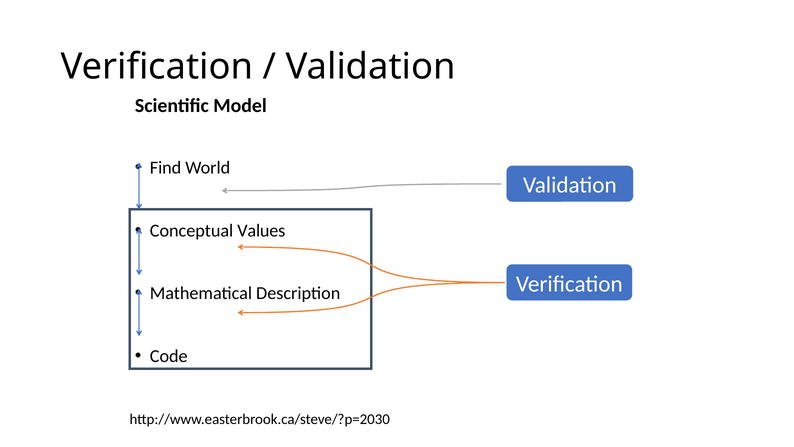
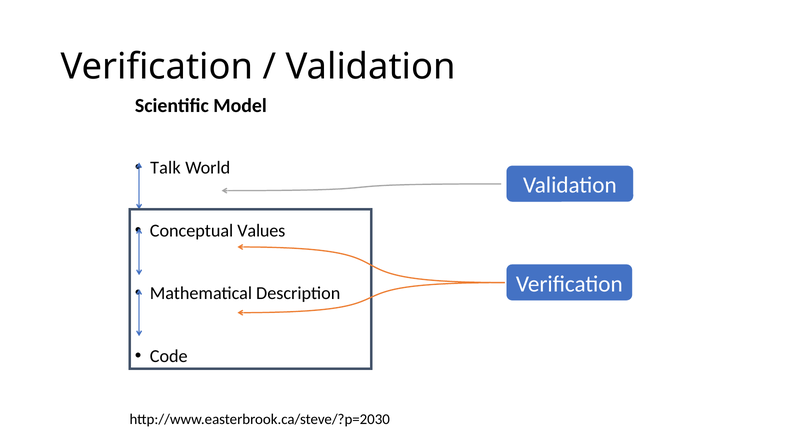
Find: Find -> Talk
